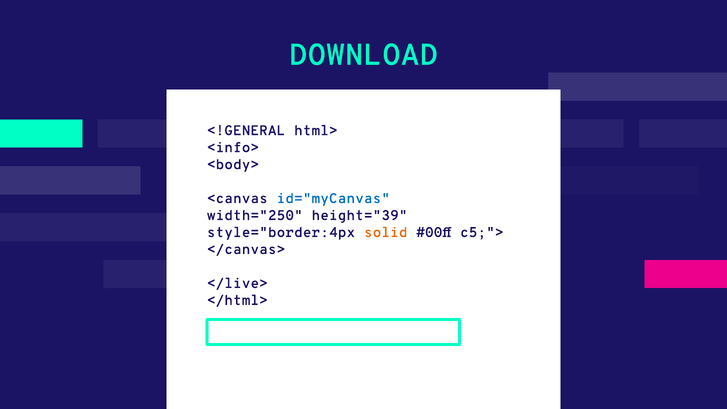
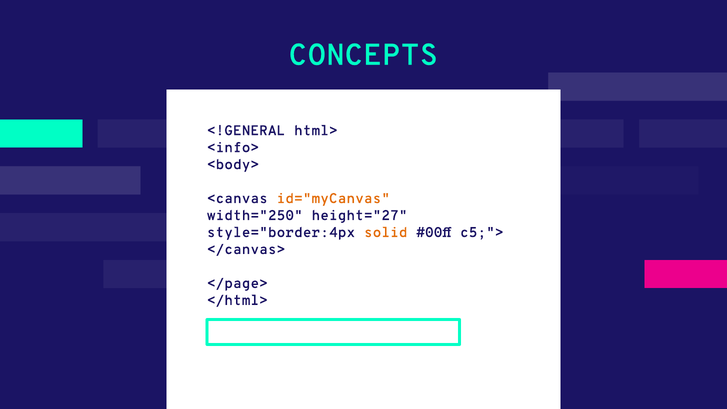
DOWNLOAD: DOWNLOAD -> CONCEPTS
id="myCanvas colour: blue -> orange
height="39: height="39 -> height="27
</live>: </live> -> </page>
